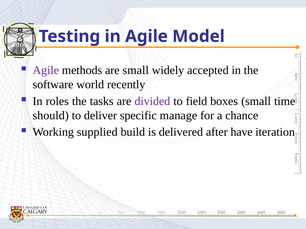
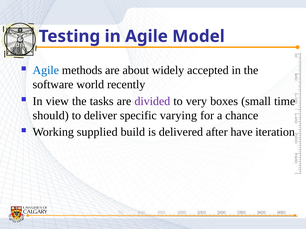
Agile at (46, 70) colour: purple -> blue
are small: small -> about
roles: roles -> view
field: field -> very
manage: manage -> varying
